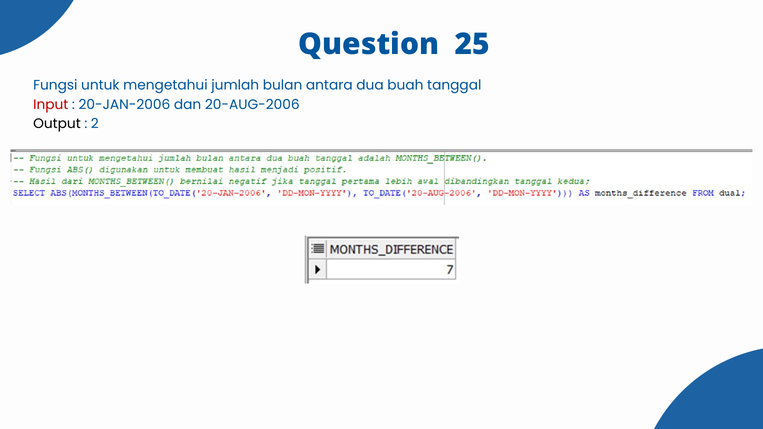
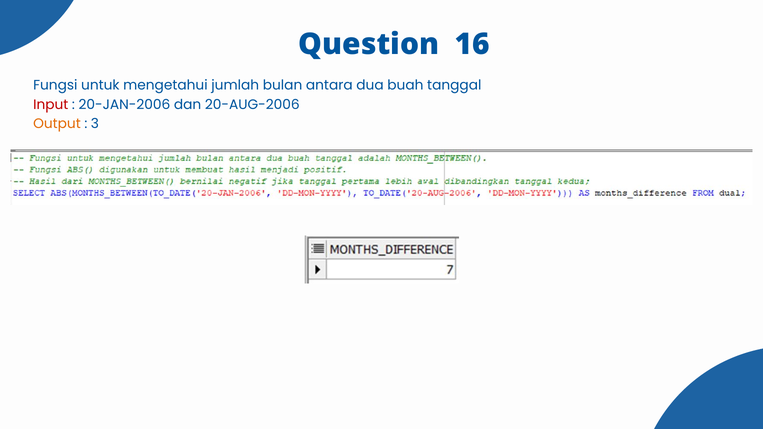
25: 25 -> 16
Output colour: black -> orange
2: 2 -> 3
